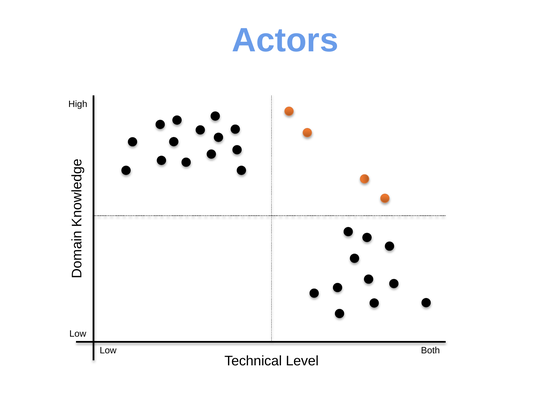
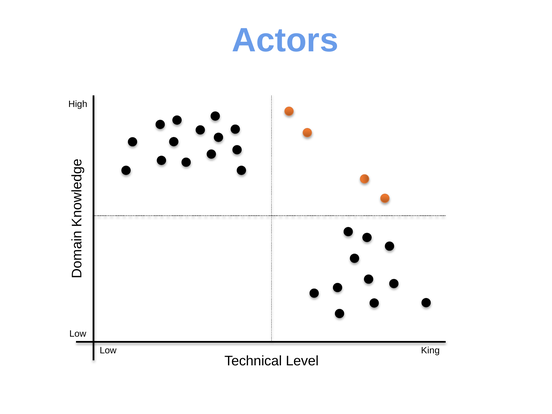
Both: Both -> King
